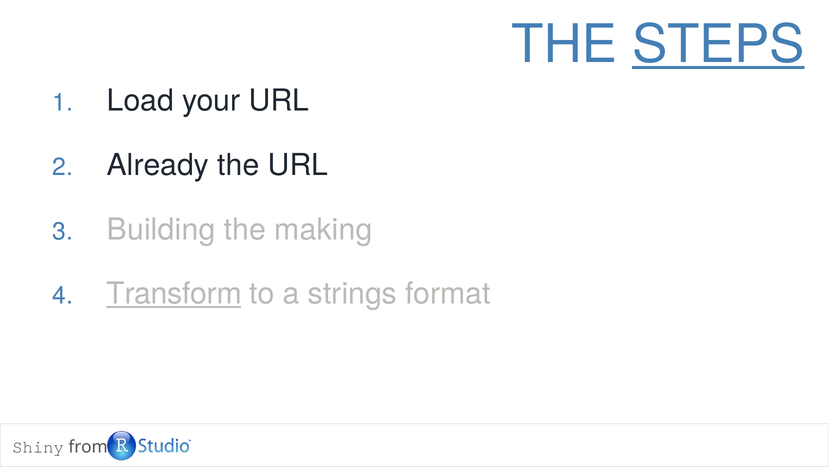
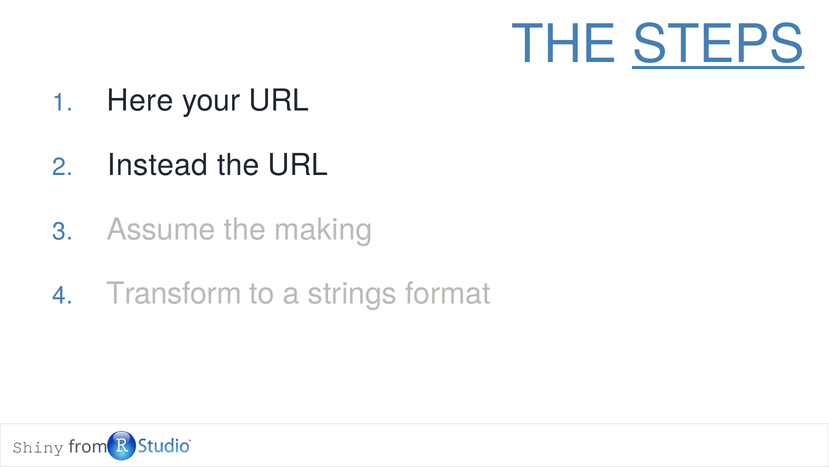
Load: Load -> Here
Already: Already -> Instead
Building: Building -> Assume
Transform underline: present -> none
